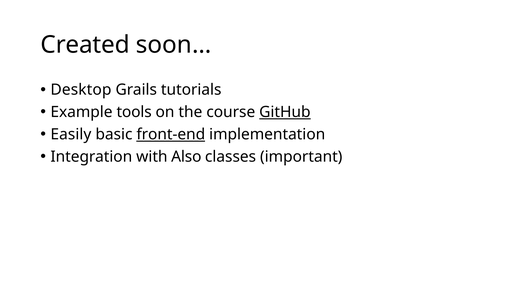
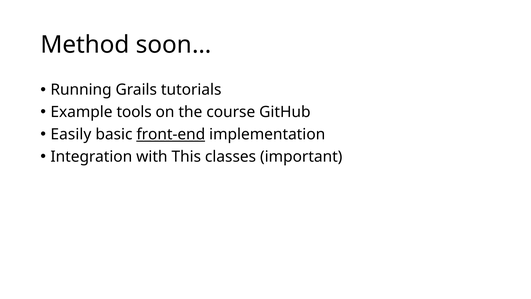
Created: Created -> Method
Desktop: Desktop -> Running
GitHub underline: present -> none
Also: Also -> This
